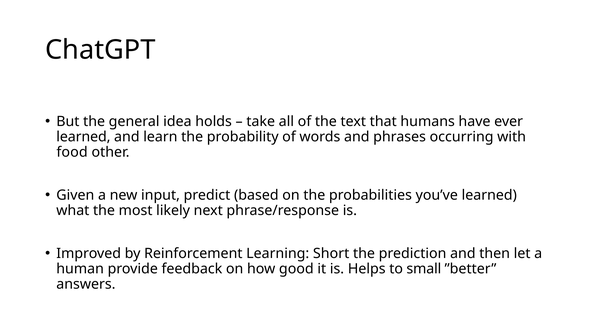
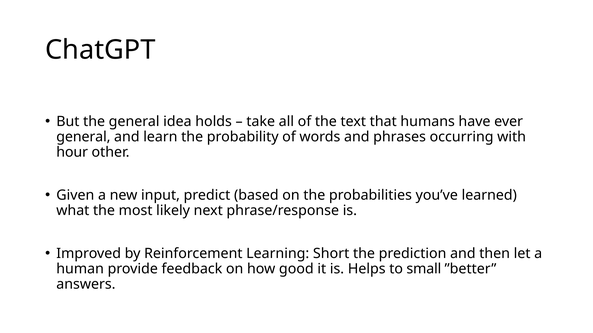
learned at (83, 137): learned -> general
food: food -> hour
